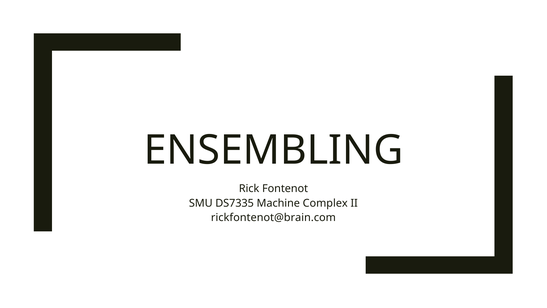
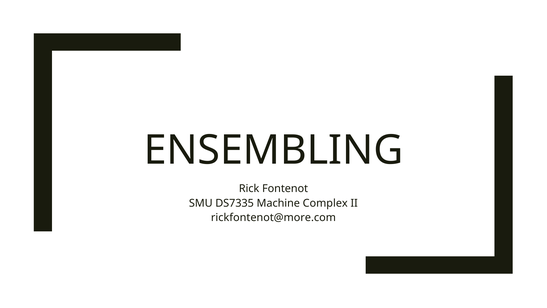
rickfontenot@brain.com: rickfontenot@brain.com -> rickfontenot@more.com
